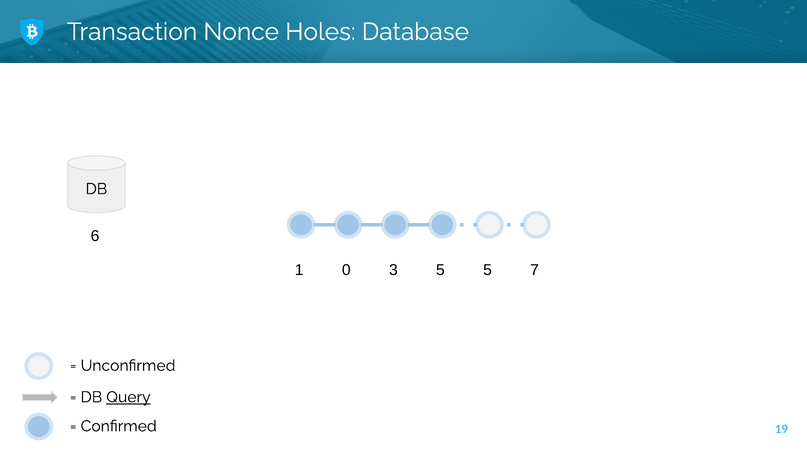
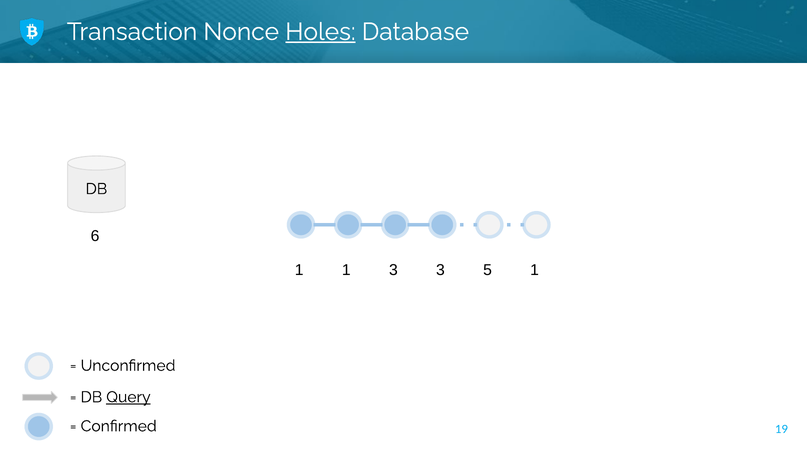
Holes underline: none -> present
1 0: 0 -> 1
3 5: 5 -> 3
5 7: 7 -> 1
